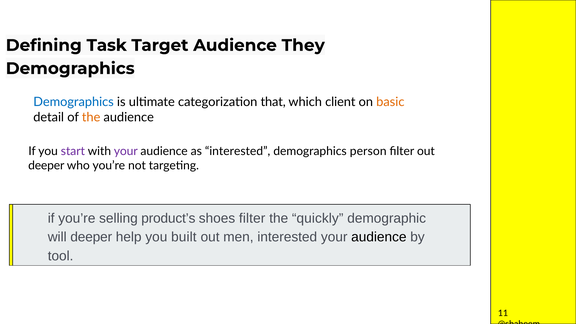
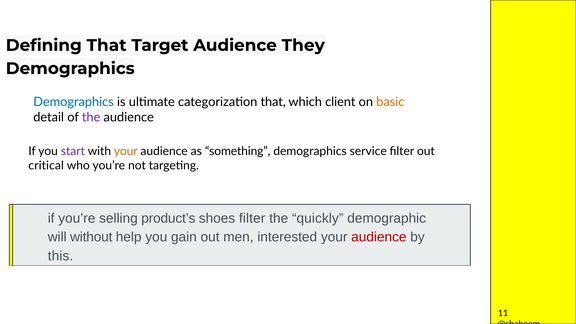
Defining Task: Task -> That
the at (91, 117) colour: orange -> purple
your at (126, 151) colour: purple -> orange
as interested: interested -> something
person: person -> service
deeper at (46, 166): deeper -> critical
will deeper: deeper -> without
built: built -> gain
audience at (379, 237) colour: black -> red
tool: tool -> this
